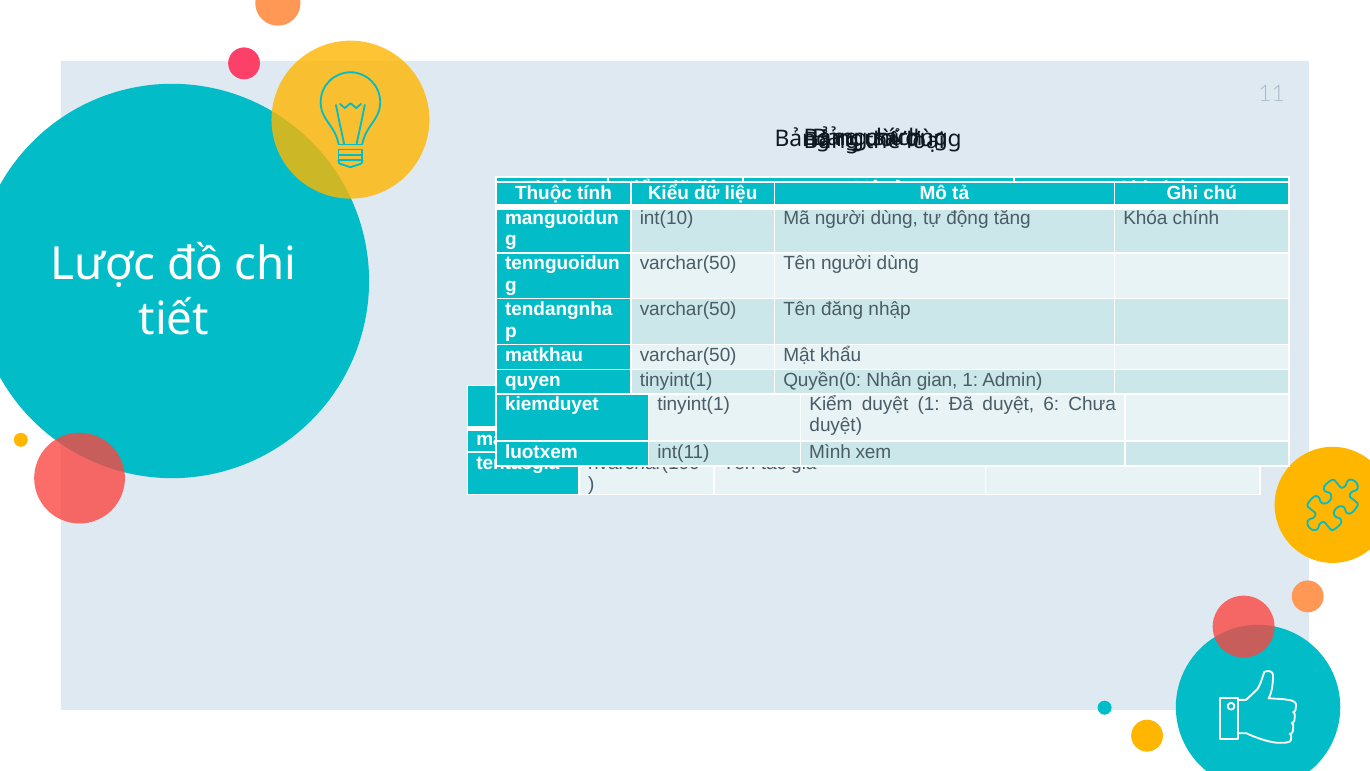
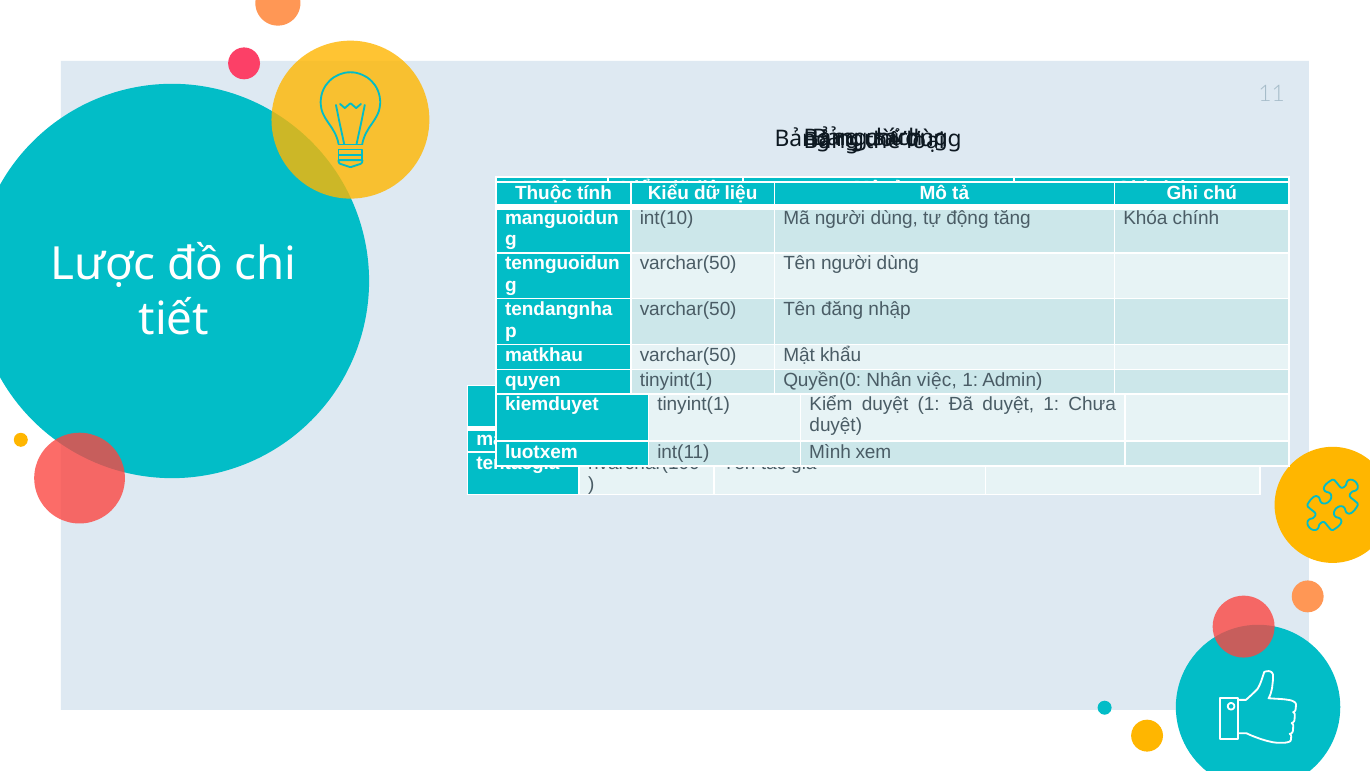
gian: gian -> việc
Đã duyệt 6: 6 -> 1
